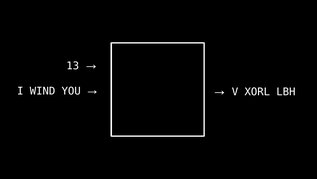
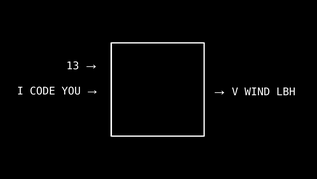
WIND: WIND -> CODE
XORL: XORL -> WIND
